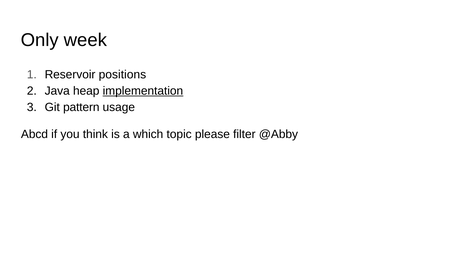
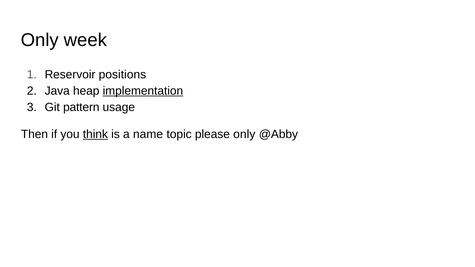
Abcd: Abcd -> Then
think underline: none -> present
which: which -> name
please filter: filter -> only
